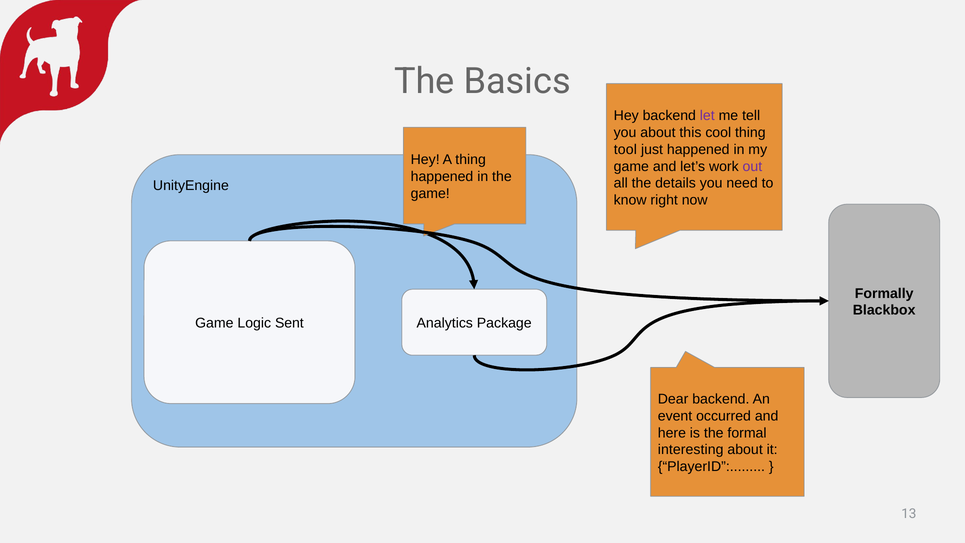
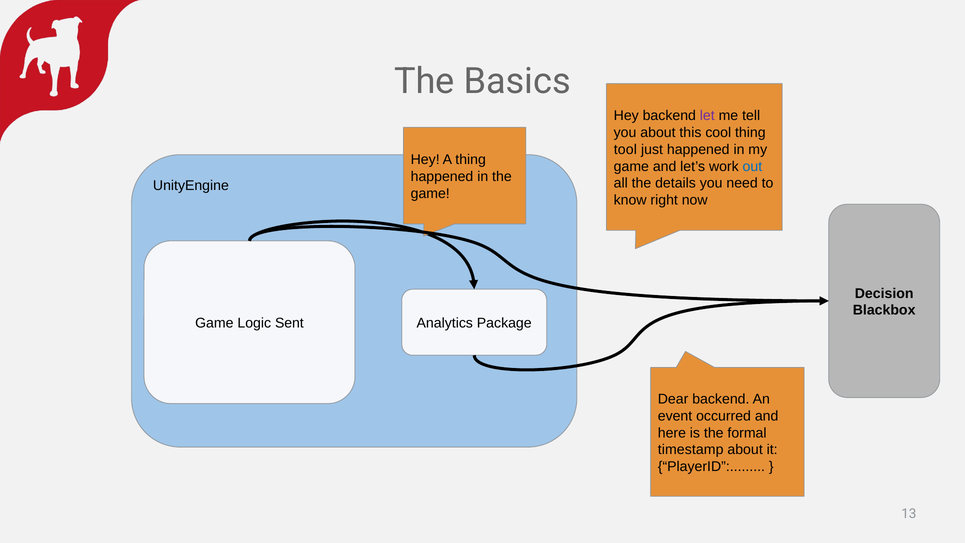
out colour: purple -> blue
Formally: Formally -> Decision
interesting: interesting -> timestamp
